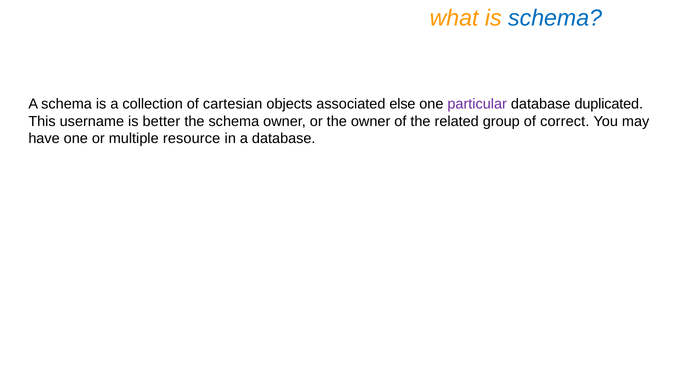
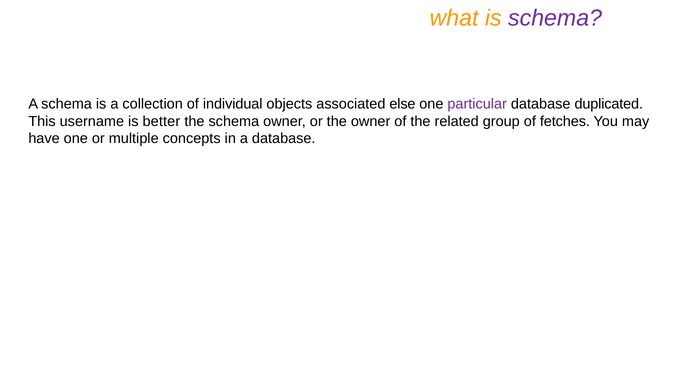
schema at (555, 18) colour: blue -> purple
cartesian: cartesian -> individual
correct: correct -> fetches
resource: resource -> concepts
